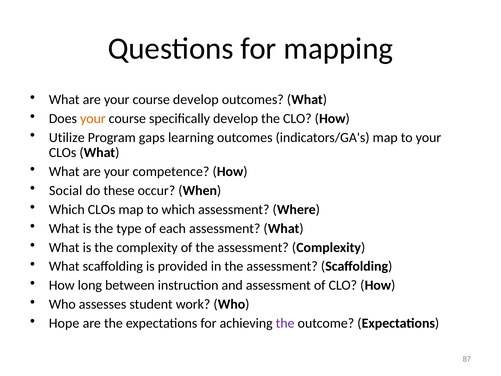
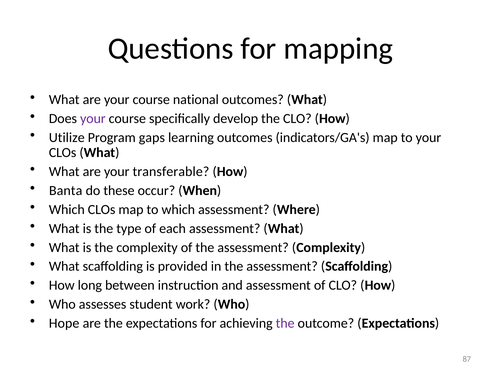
course develop: develop -> national
your at (93, 118) colour: orange -> purple
competence: competence -> transferable
Social: Social -> Banta
